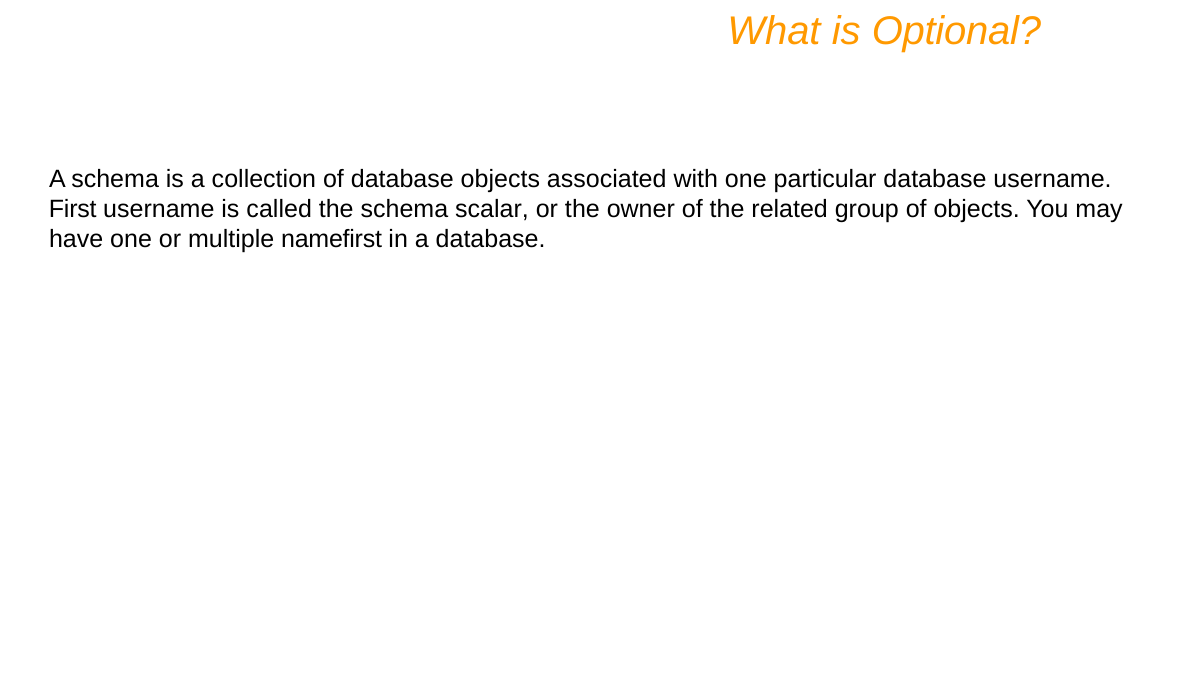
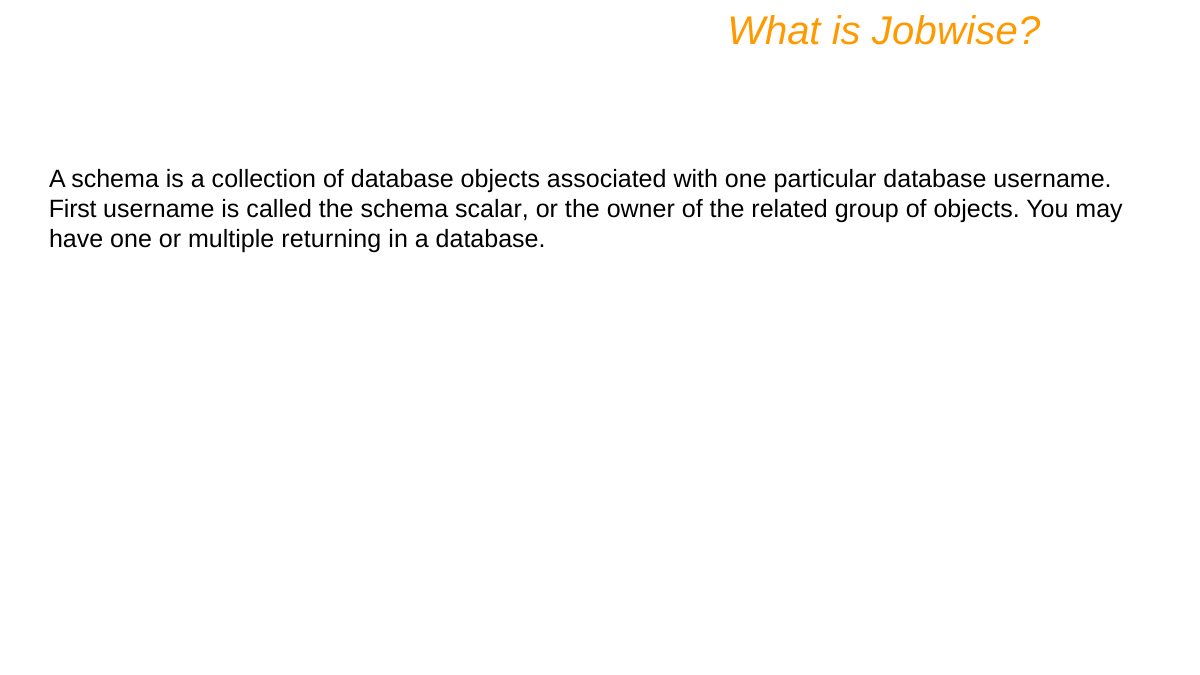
Optional: Optional -> Jobwise
namefirst: namefirst -> returning
